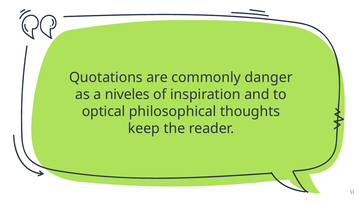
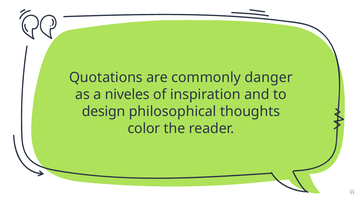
optical: optical -> design
keep: keep -> color
